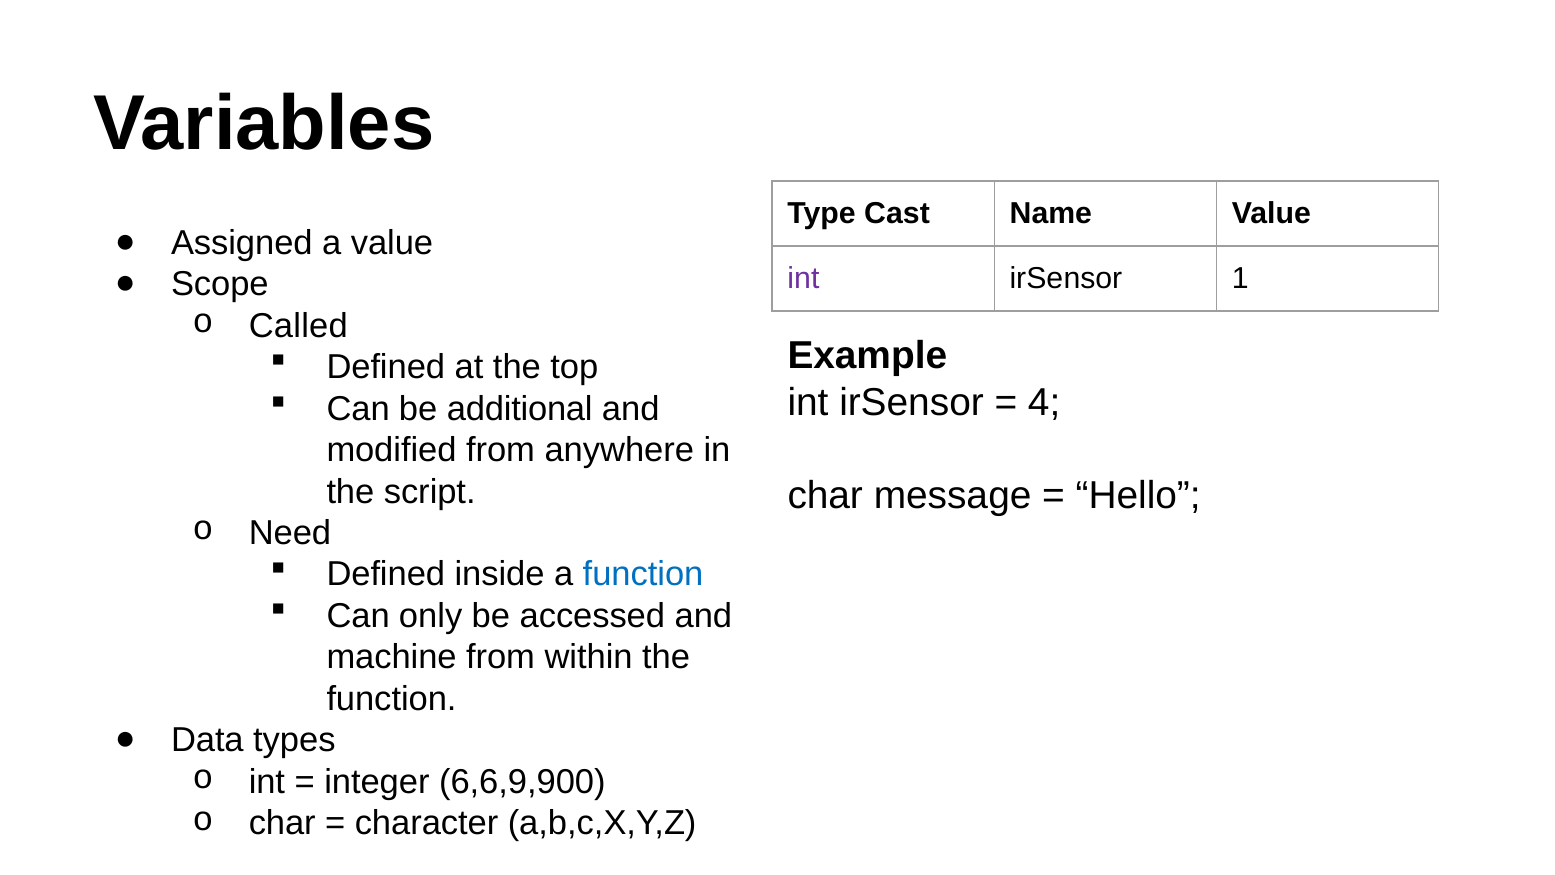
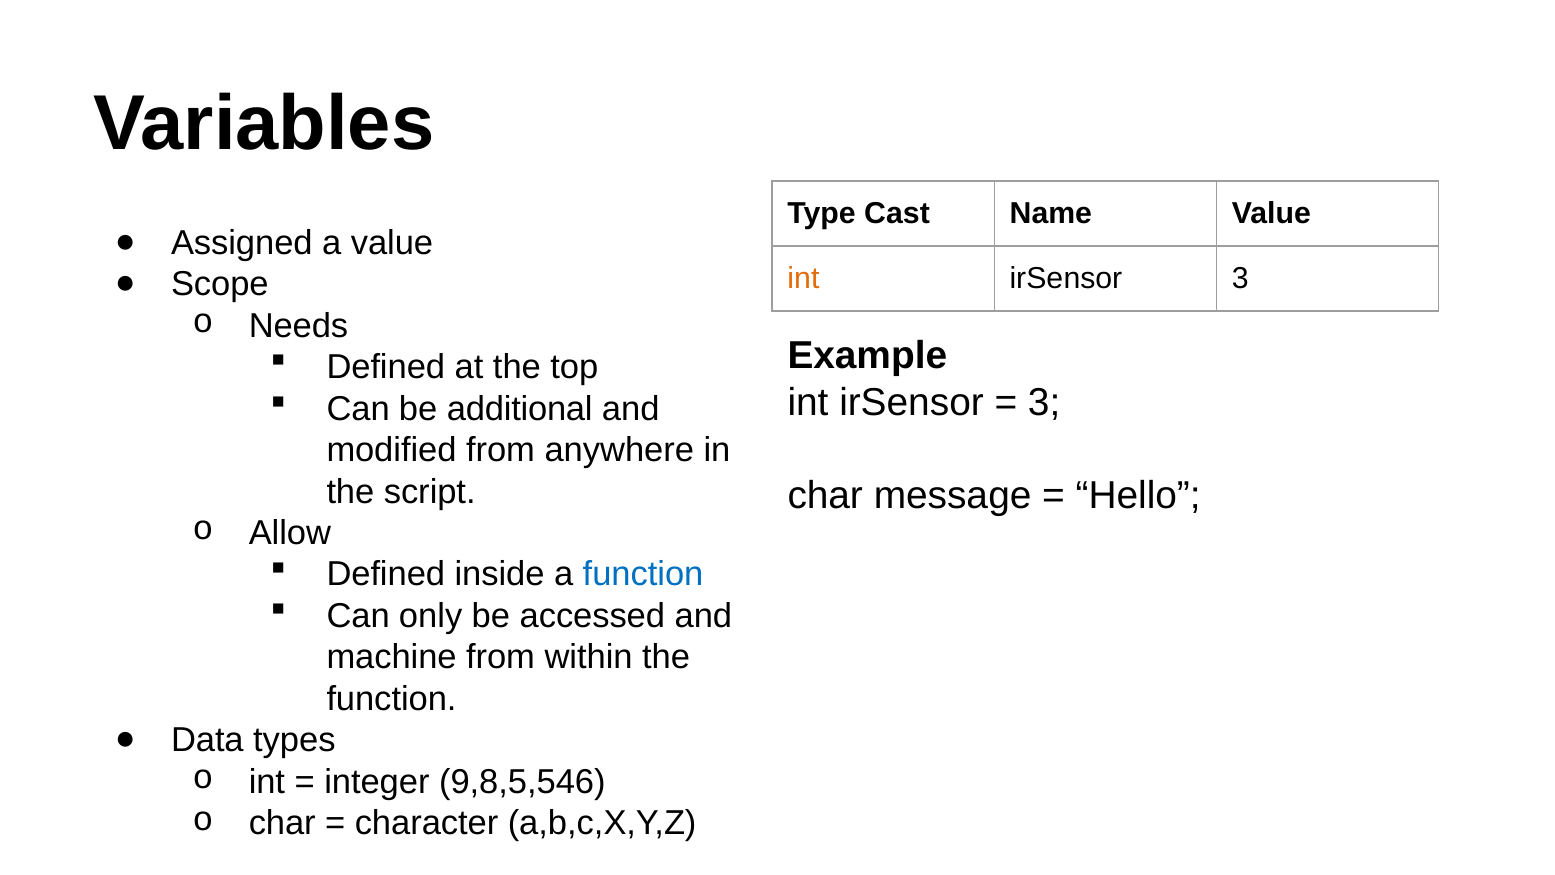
int at (803, 279) colour: purple -> orange
irSensor 1: 1 -> 3
Called: Called -> Needs
4 at (1044, 403): 4 -> 3
Need: Need -> Allow
6,6,9,900: 6,6,9,900 -> 9,8,5,546
